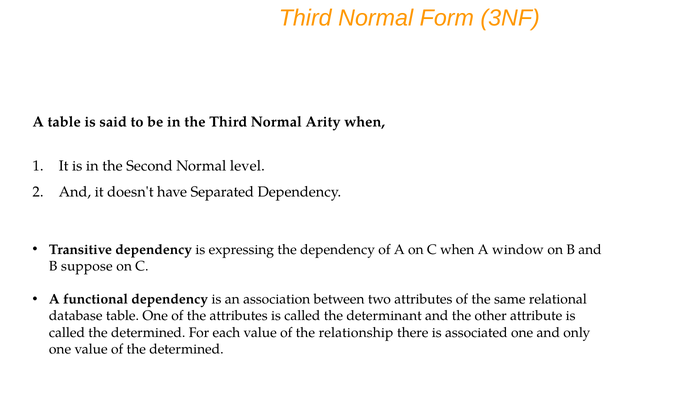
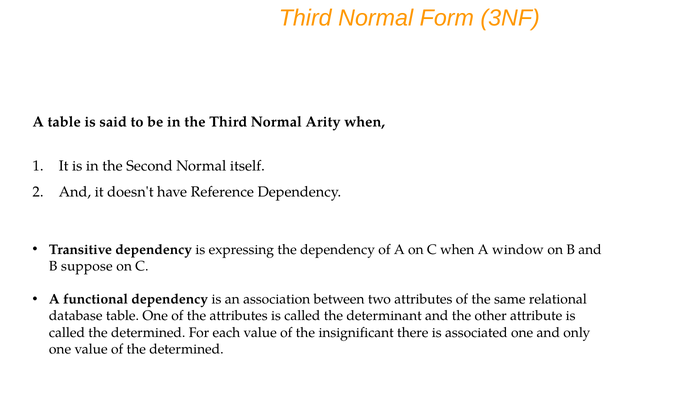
level: level -> itself
Separated: Separated -> Reference
relationship: relationship -> insignificant
